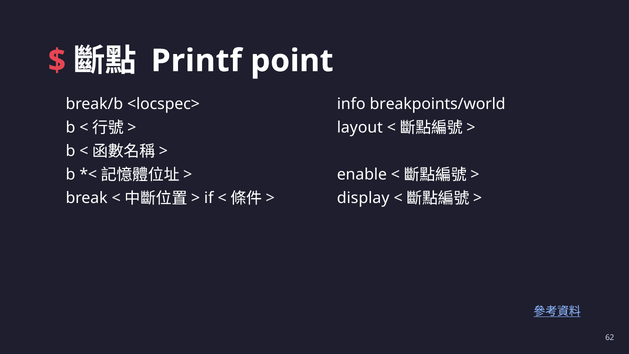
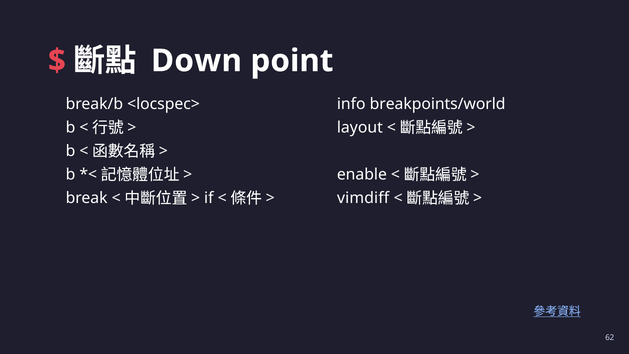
Printf: Printf -> Down
display: display -> vimdiff
